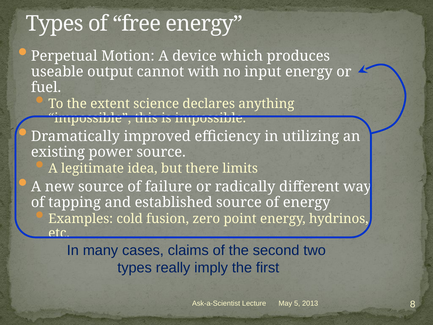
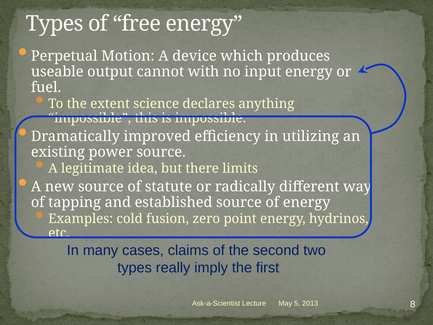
failure: failure -> statute
